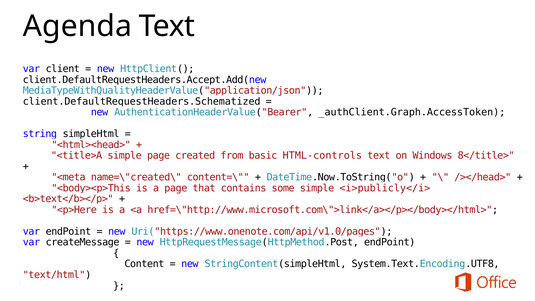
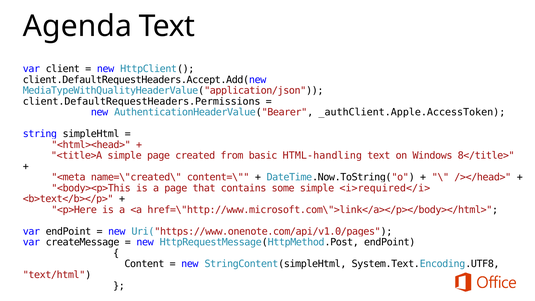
client.DefaultRequestHeaders.Schematized: client.DefaultRequestHeaders.Schematized -> client.DefaultRequestHeaders.Permissions
_authClient.Graph.AccessToken: _authClient.Graph.AccessToken -> _authClient.Apple.AccessToken
HTML-controls: HTML-controls -> HTML-handling
<i>publicly</i>: <i>publicly</i> -> <i>required</i>
